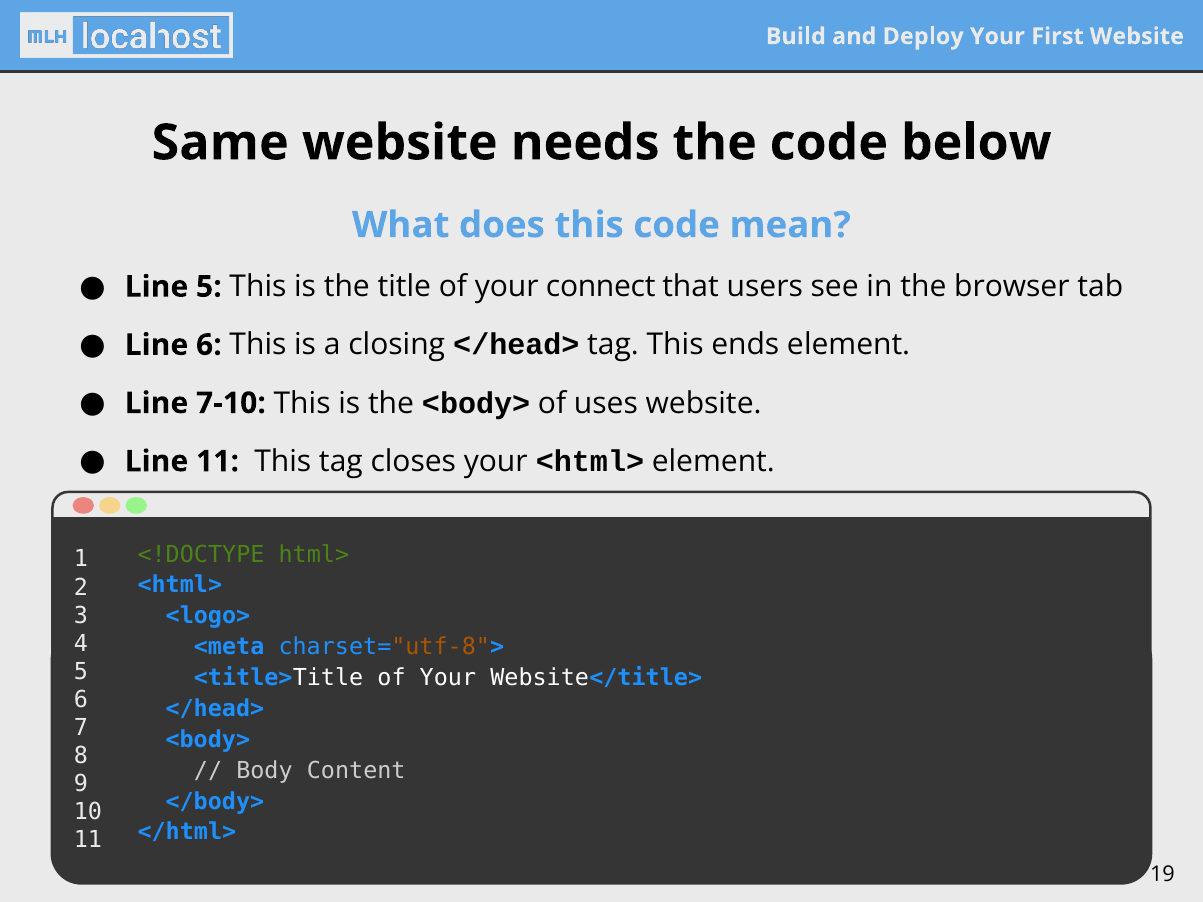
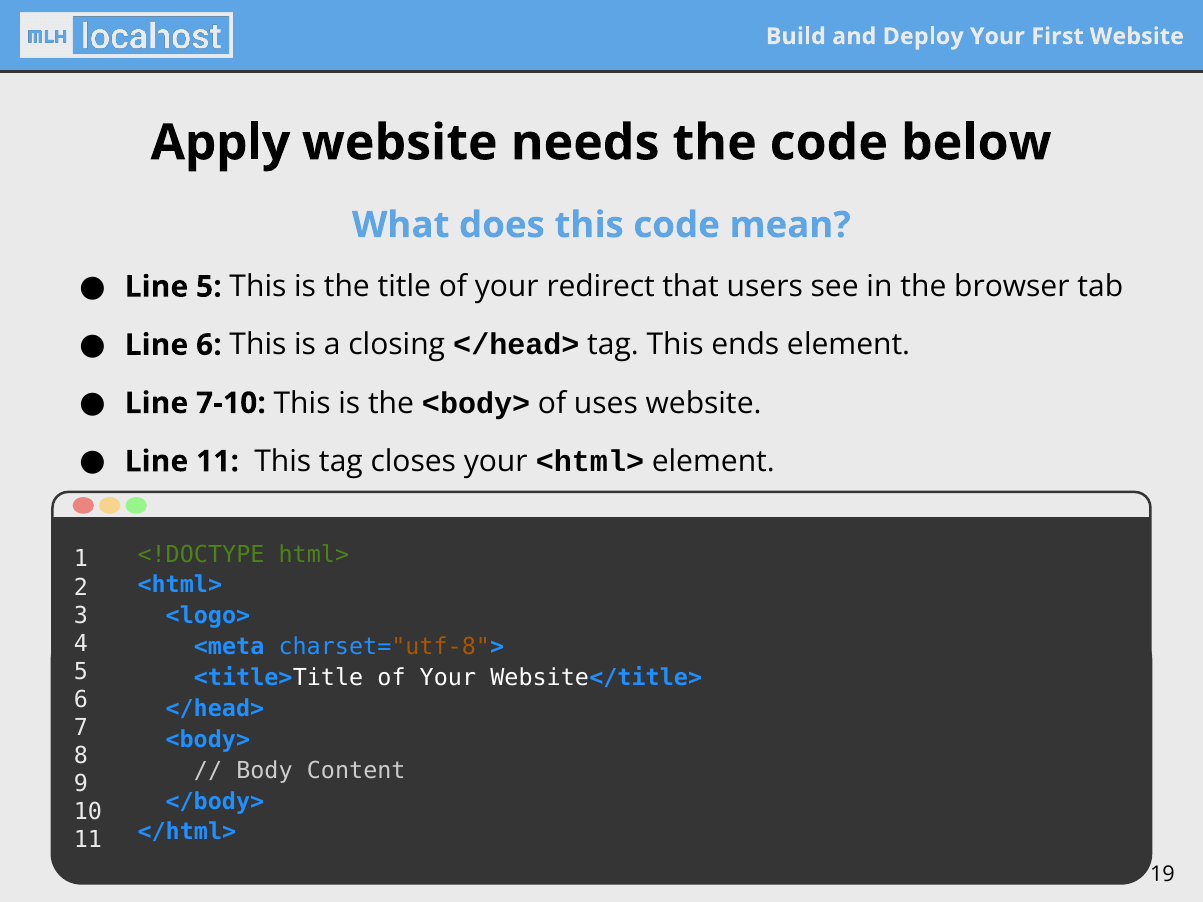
Same: Same -> Apply
connect: connect -> redirect
